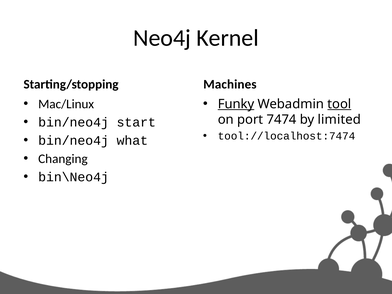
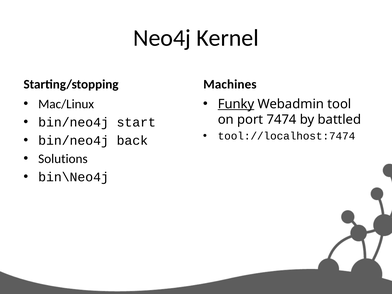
tool underline: present -> none
limited: limited -> battled
what: what -> back
Changing: Changing -> Solutions
